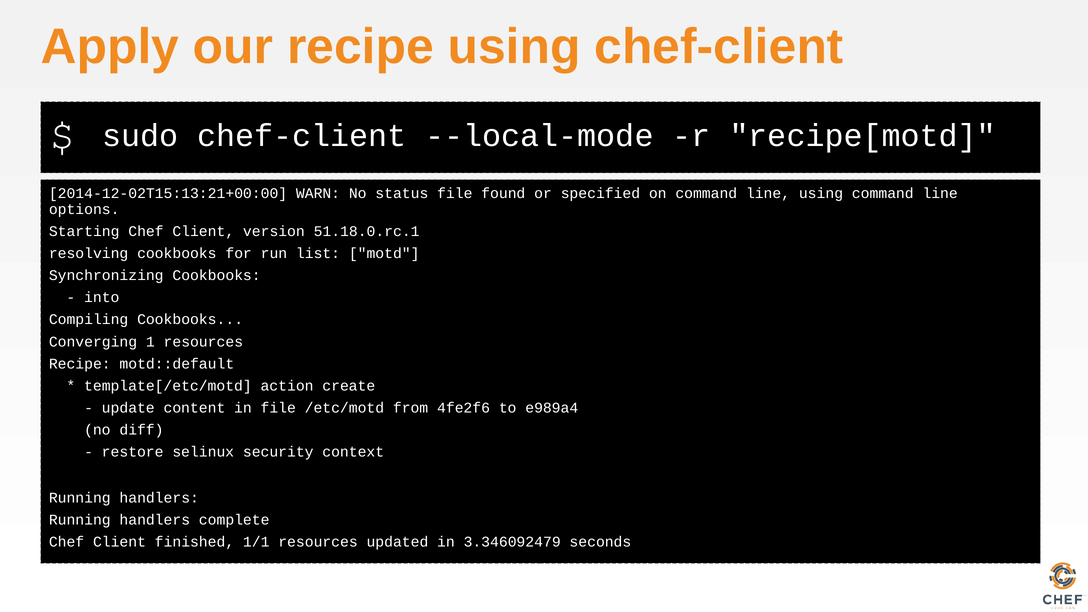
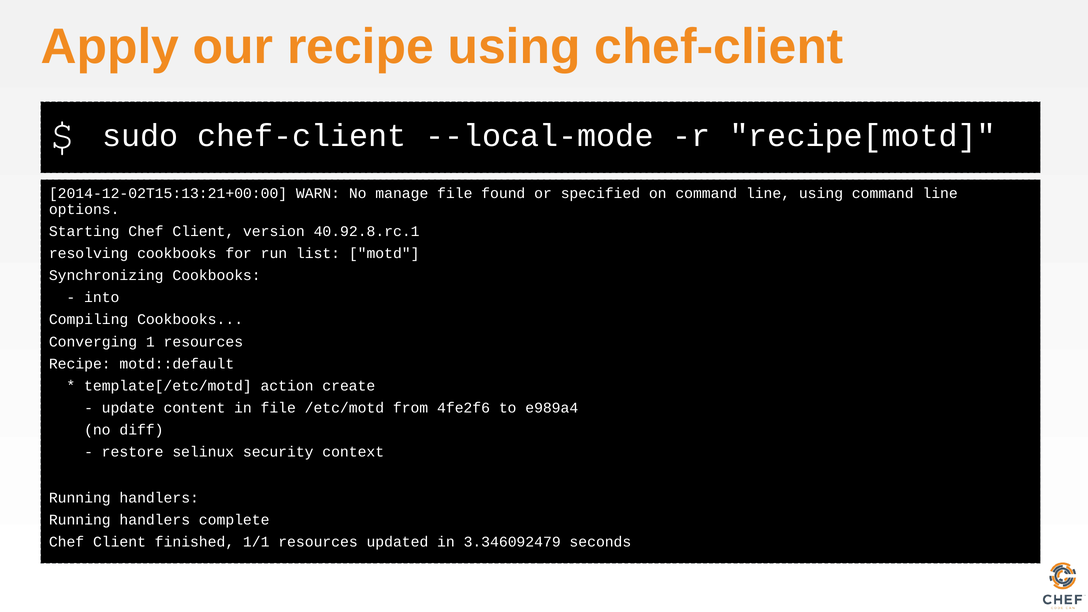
status: status -> manage
51.18.0.rc.1: 51.18.0.rc.1 -> 40.92.8.rc.1
